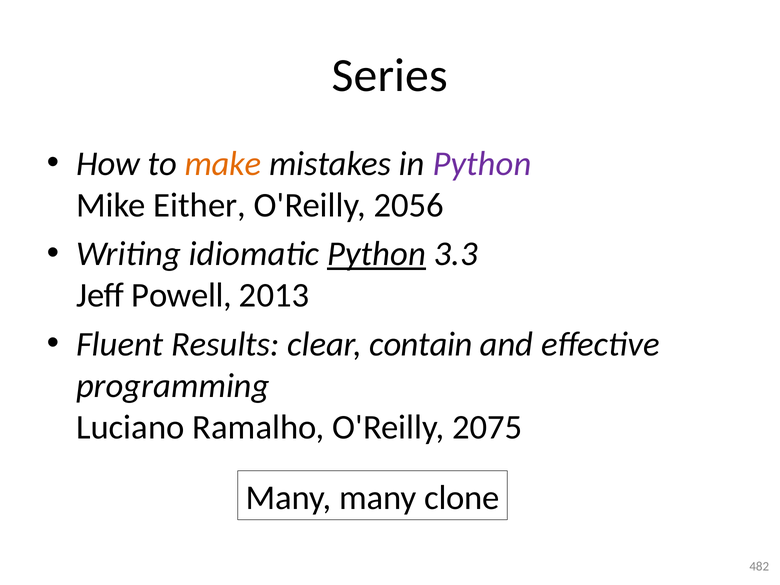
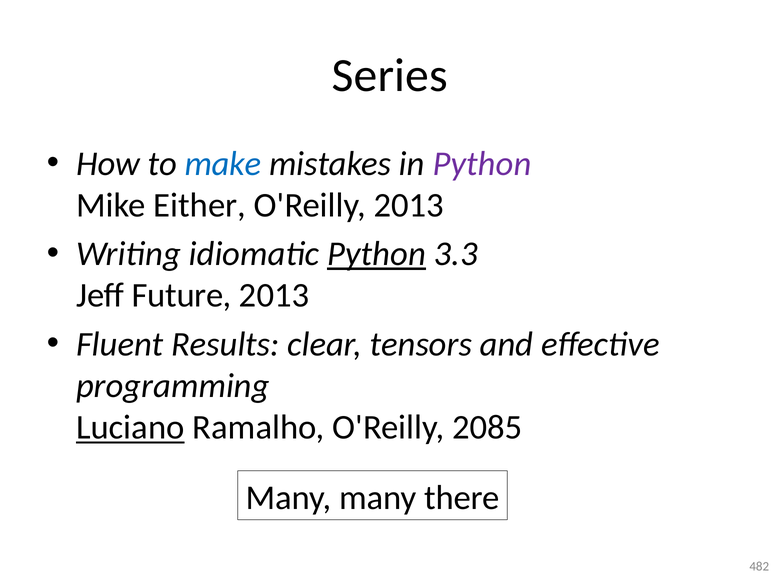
make colour: orange -> blue
O'Reilly 2056: 2056 -> 2013
Powell: Powell -> Future
contain: contain -> tensors
Luciano underline: none -> present
2075: 2075 -> 2085
clone: clone -> there
